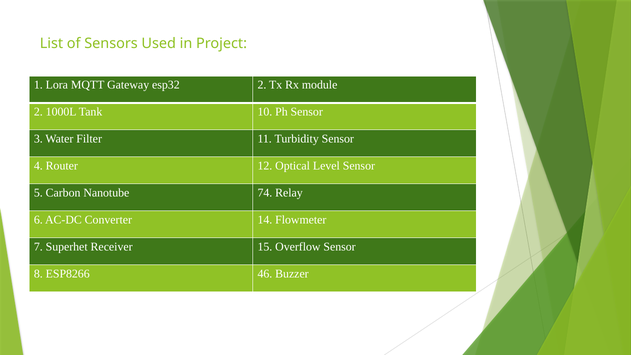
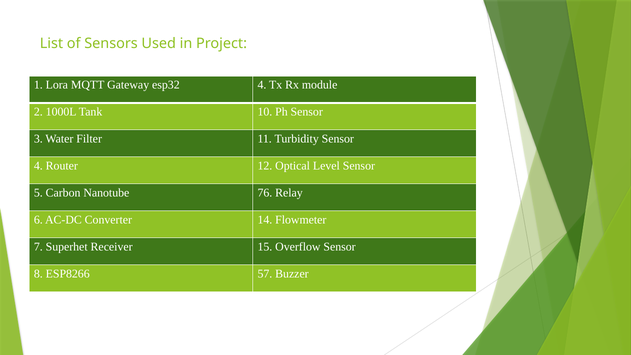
esp32 2: 2 -> 4
74: 74 -> 76
46: 46 -> 57
